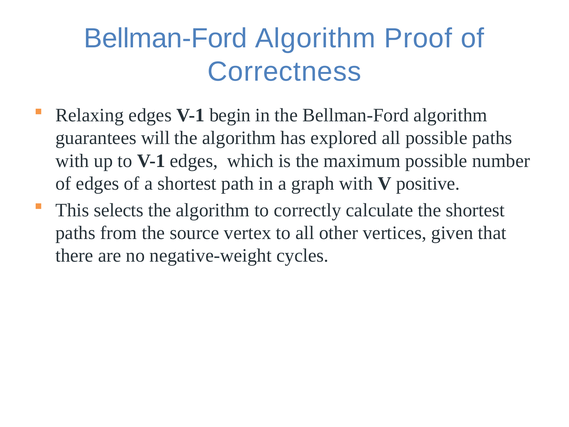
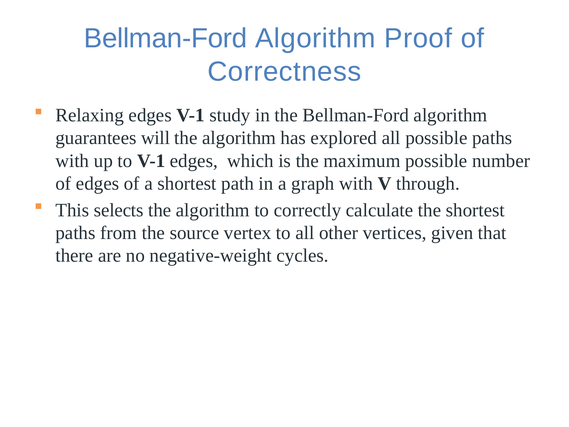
begin: begin -> study
positive: positive -> through
